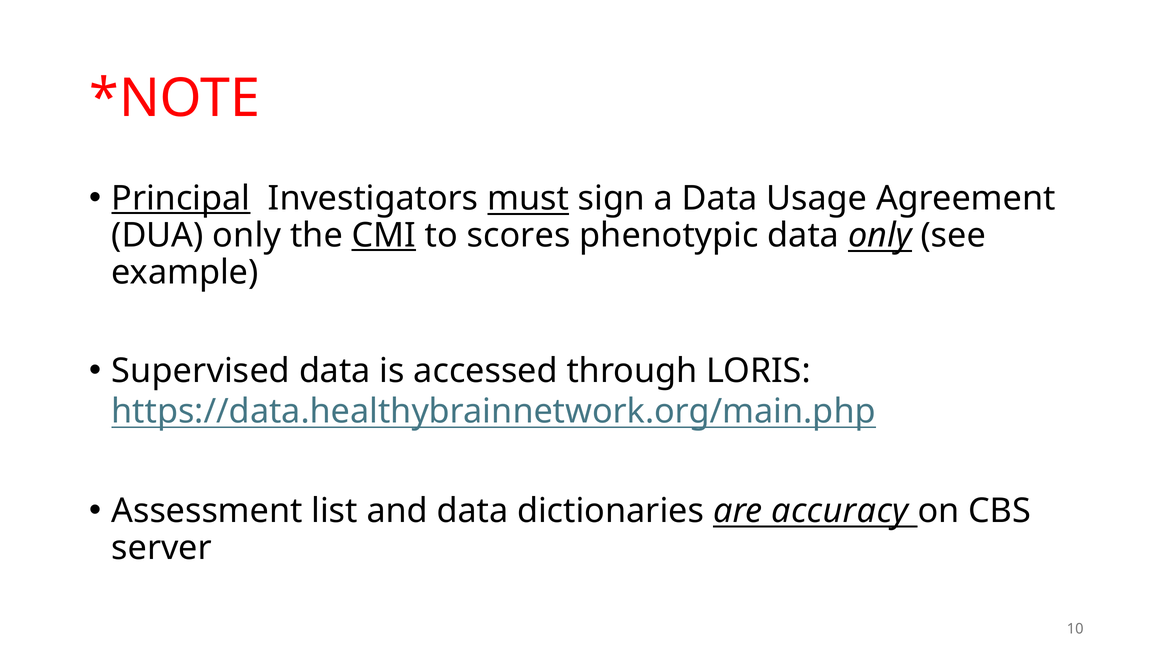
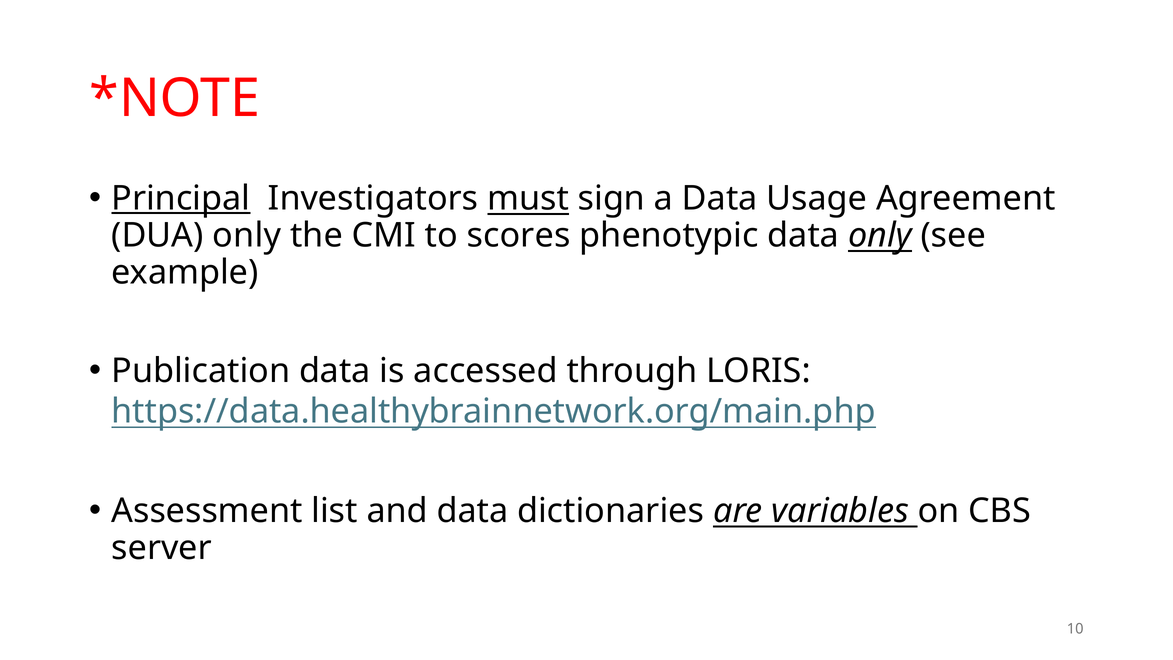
CMI underline: present -> none
Supervised: Supervised -> Publication
accuracy: accuracy -> variables
